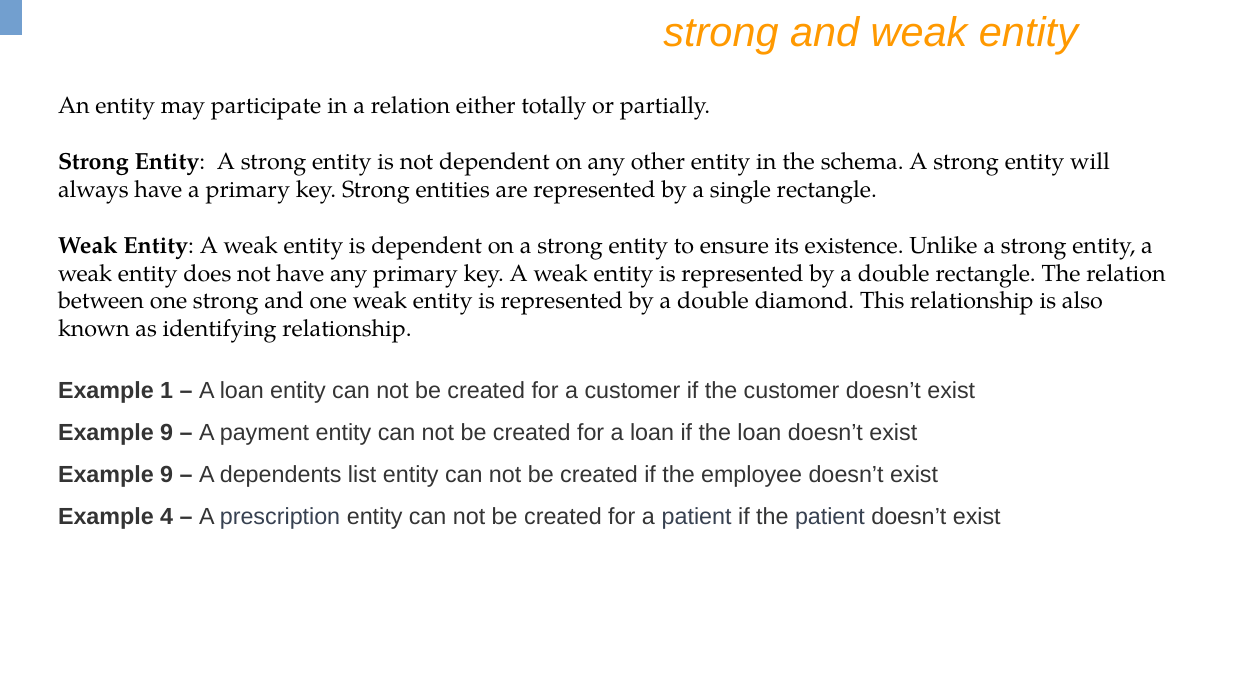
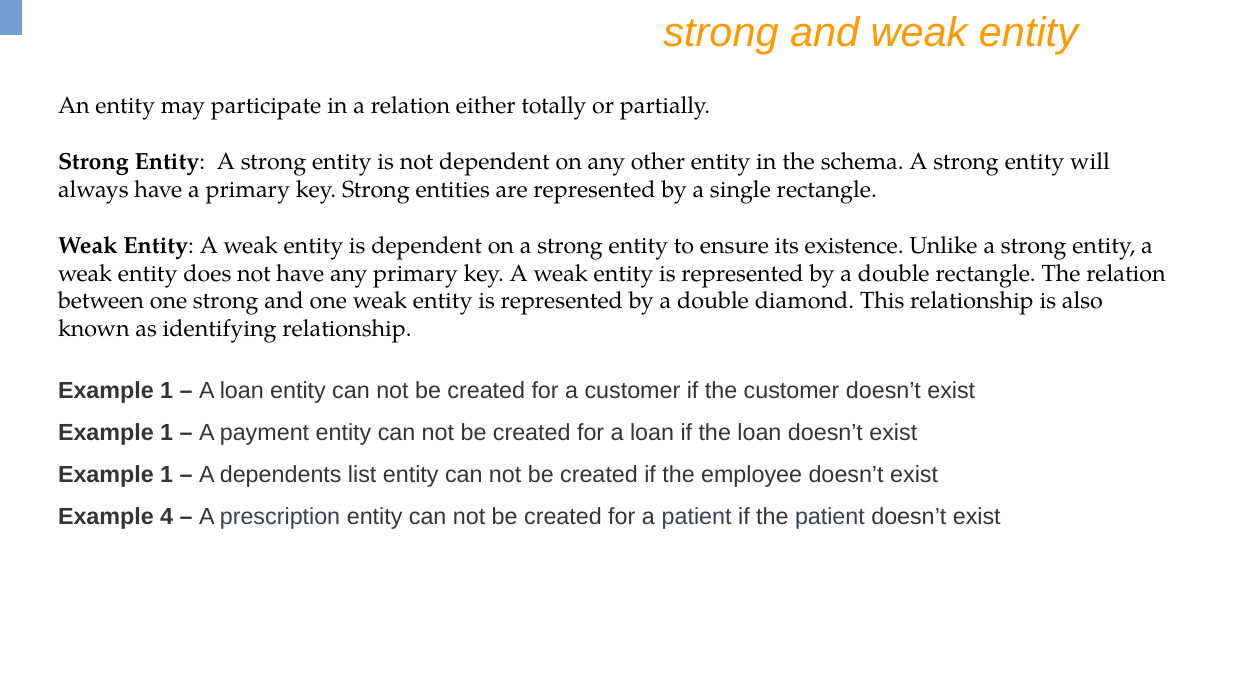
9 at (167, 433): 9 -> 1
9 at (167, 475): 9 -> 1
